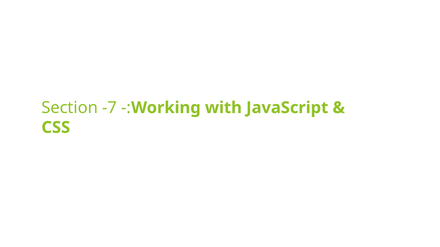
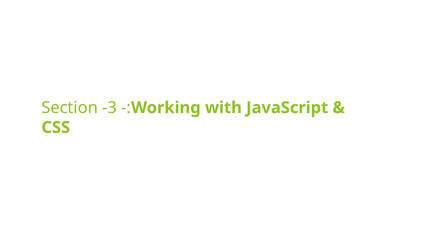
-7: -7 -> -3
